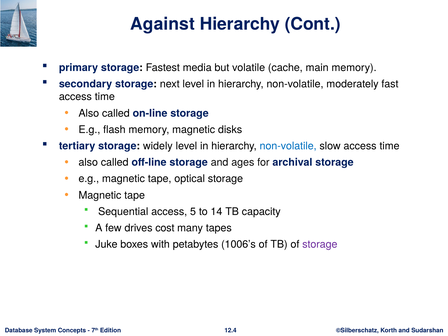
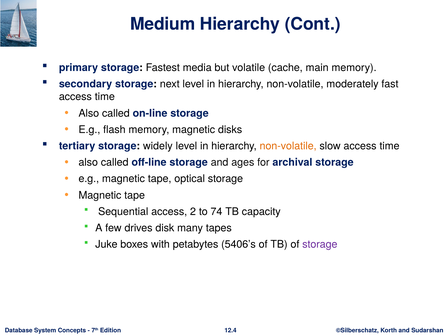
Against: Against -> Medium
non-volatile at (288, 146) colour: blue -> orange
5: 5 -> 2
14: 14 -> 74
cost: cost -> disk
1006’s: 1006’s -> 5406’s
